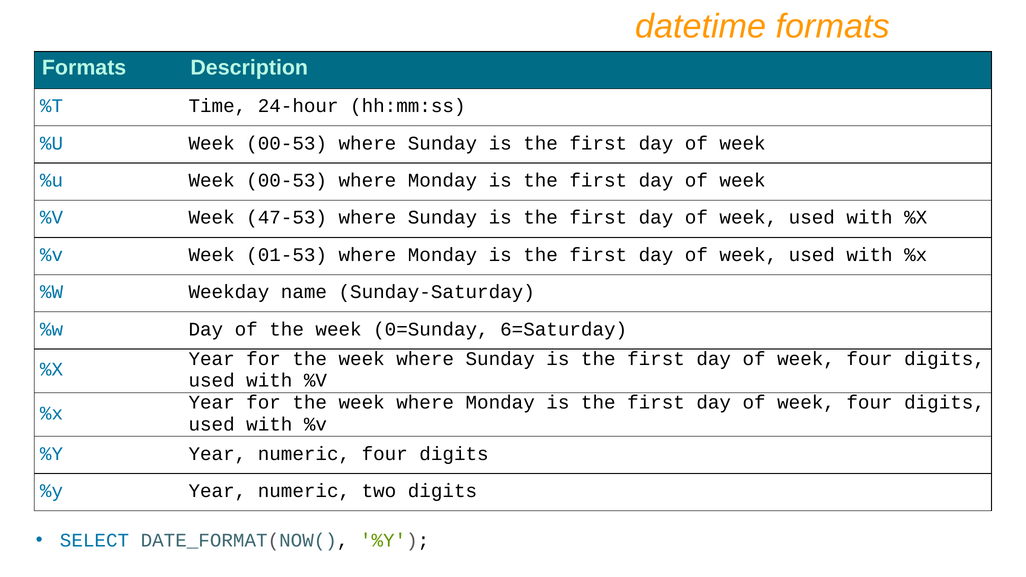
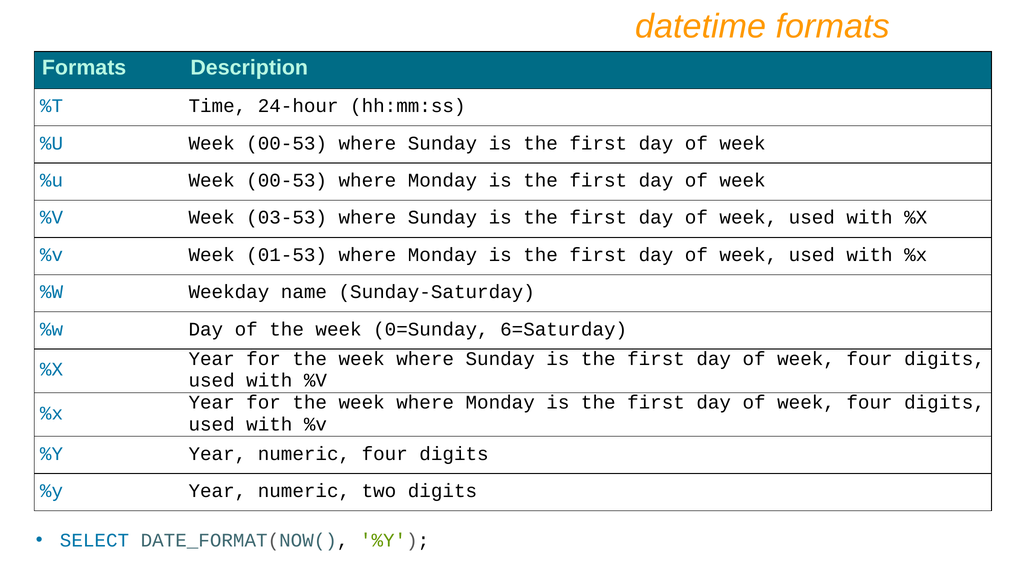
47-53: 47-53 -> 03-53
